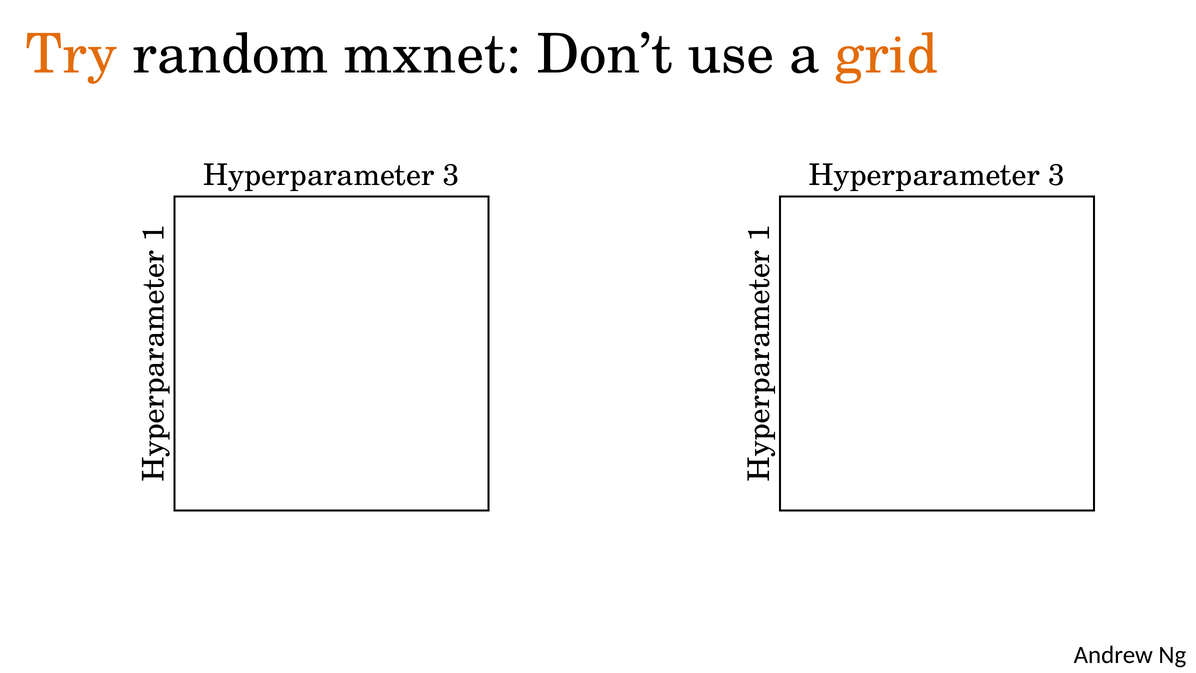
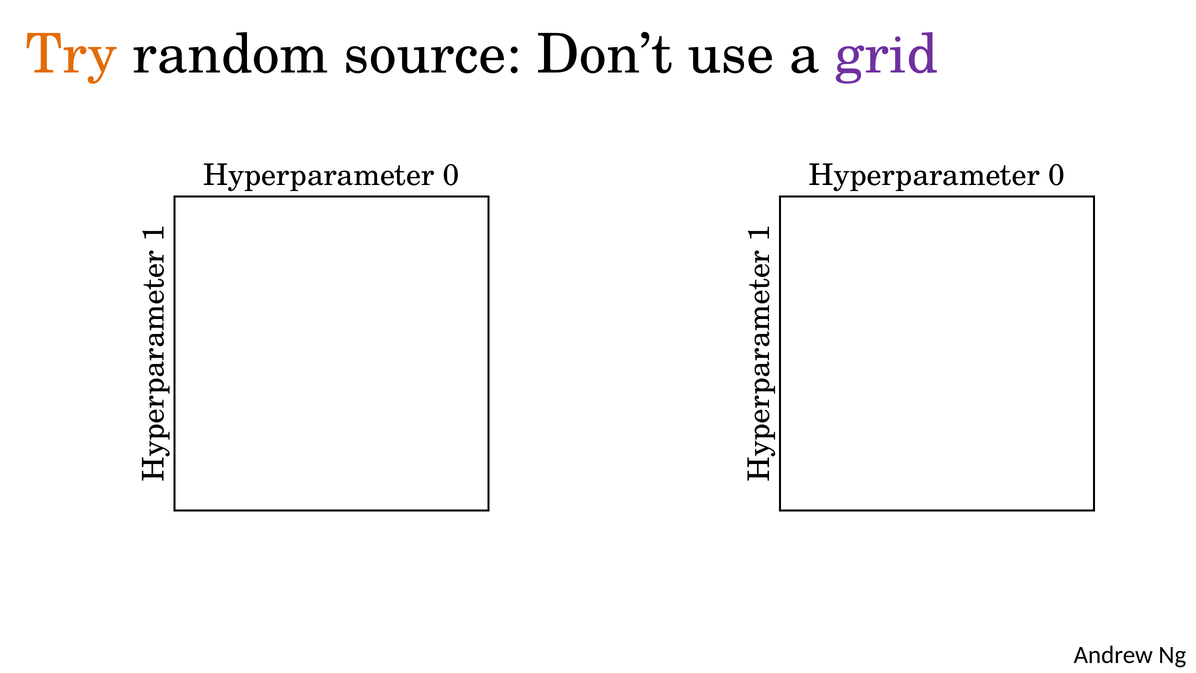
mxnet: mxnet -> source
grid colour: orange -> purple
3 at (451, 175): 3 -> 0
3 at (1057, 175): 3 -> 0
